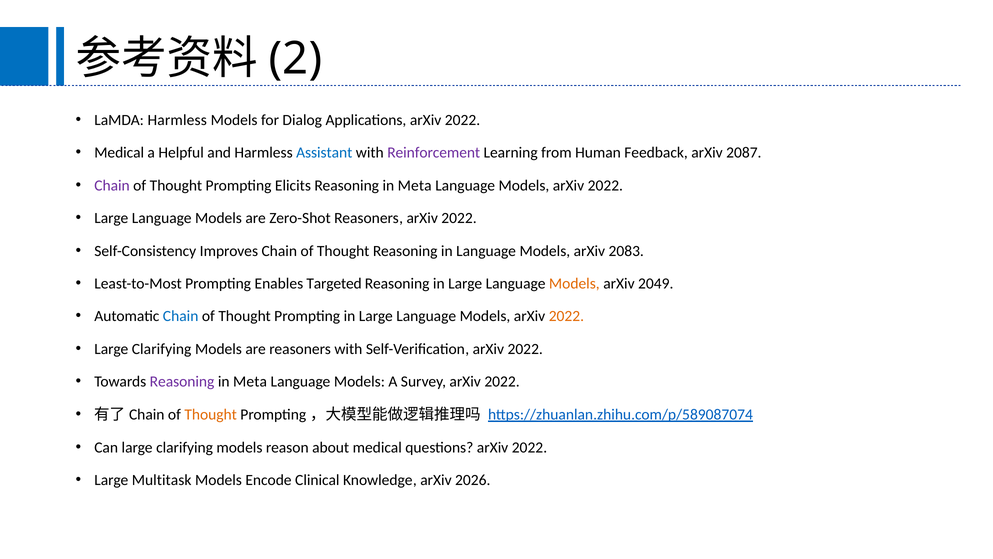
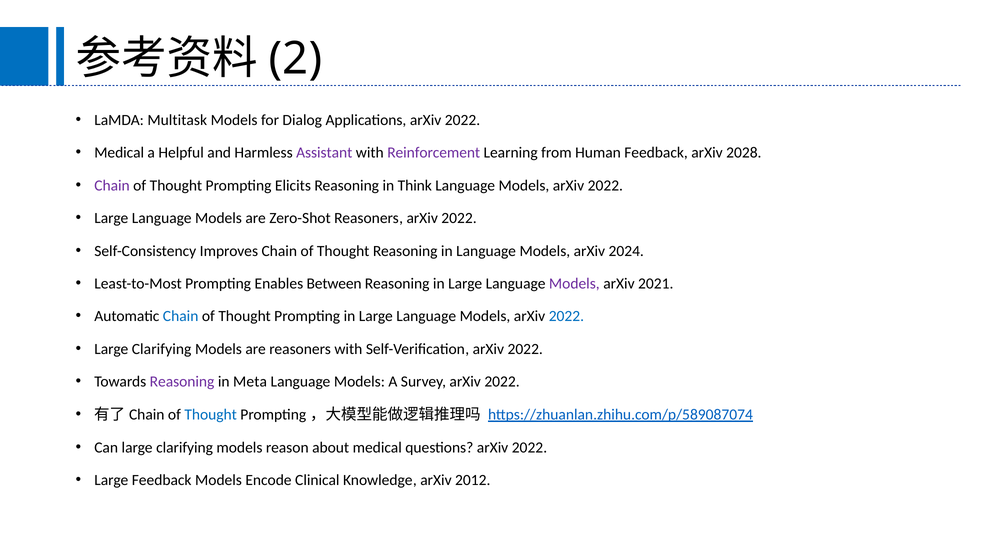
LaMDA Harmless: Harmless -> Multitask
Assistant colour: blue -> purple
2087: 2087 -> 2028
Elicits Reasoning in Meta: Meta -> Think
2083: 2083 -> 2024
Targeted: Targeted -> Between
Models at (574, 283) colour: orange -> purple
2049: 2049 -> 2021
2022 at (566, 316) colour: orange -> blue
Thought at (211, 414) colour: orange -> blue
Large Multitask: Multitask -> Feedback
2026: 2026 -> 2012
